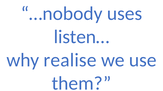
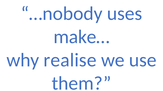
listen…: listen… -> make…
